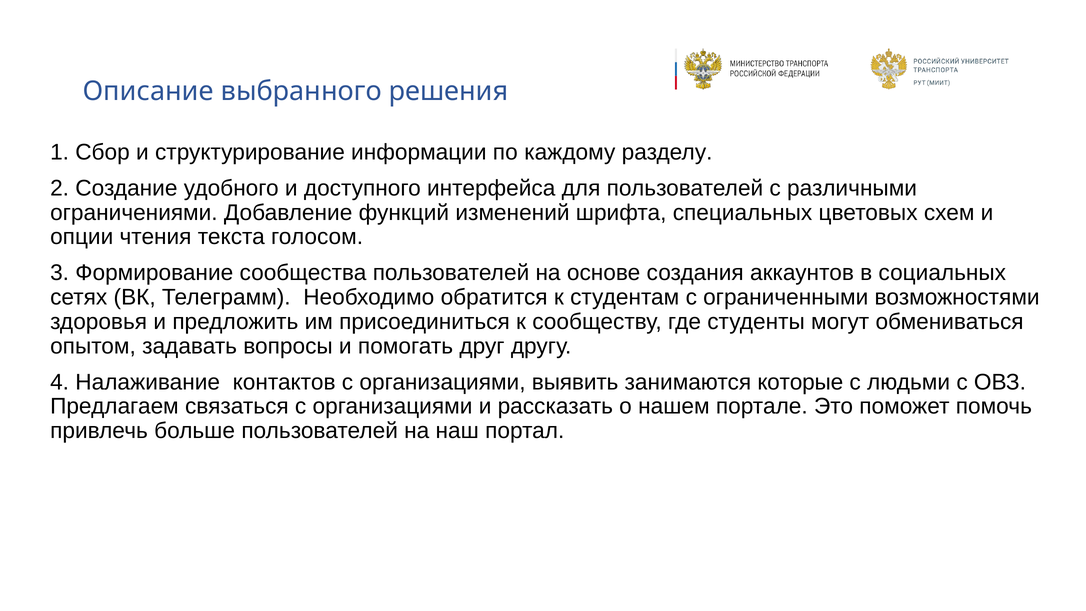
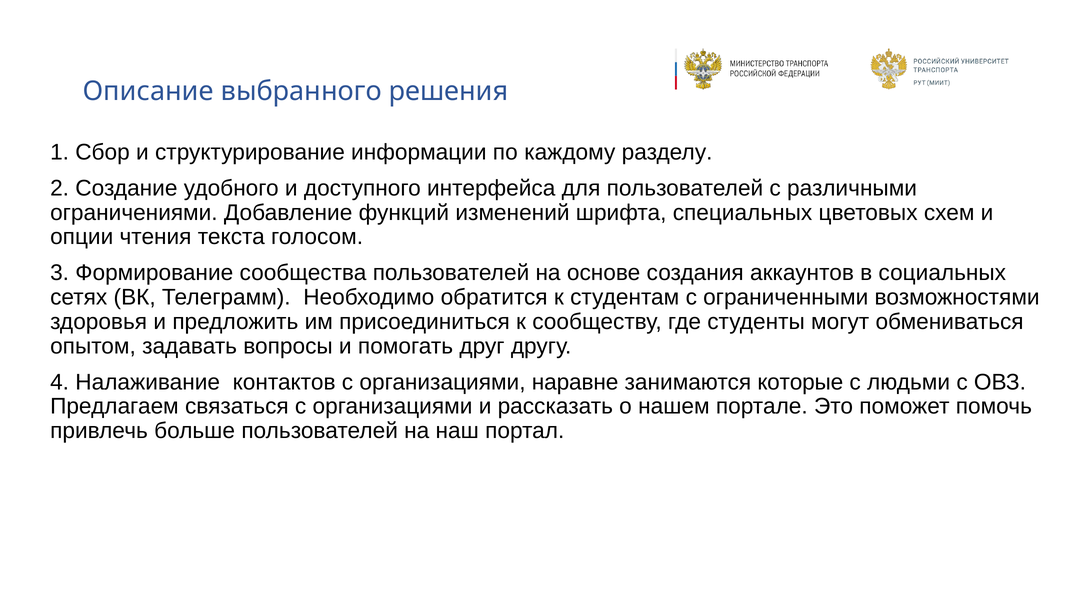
выявить: выявить -> наравне
